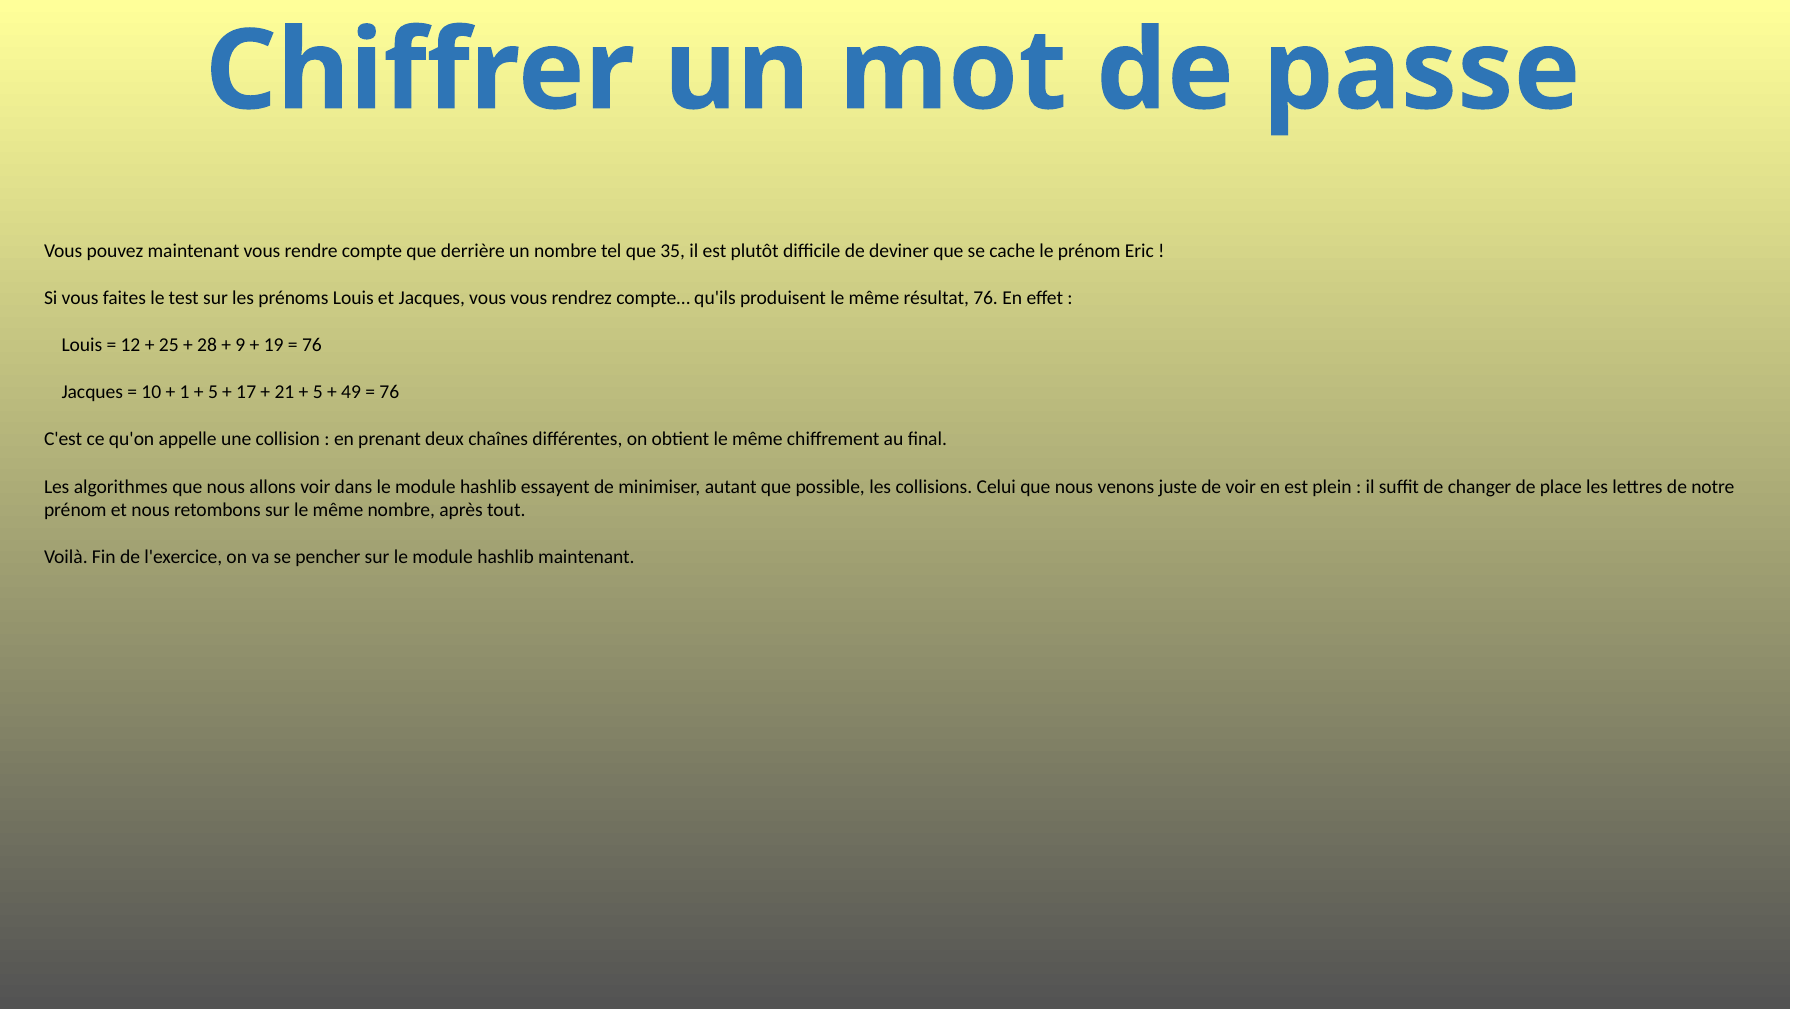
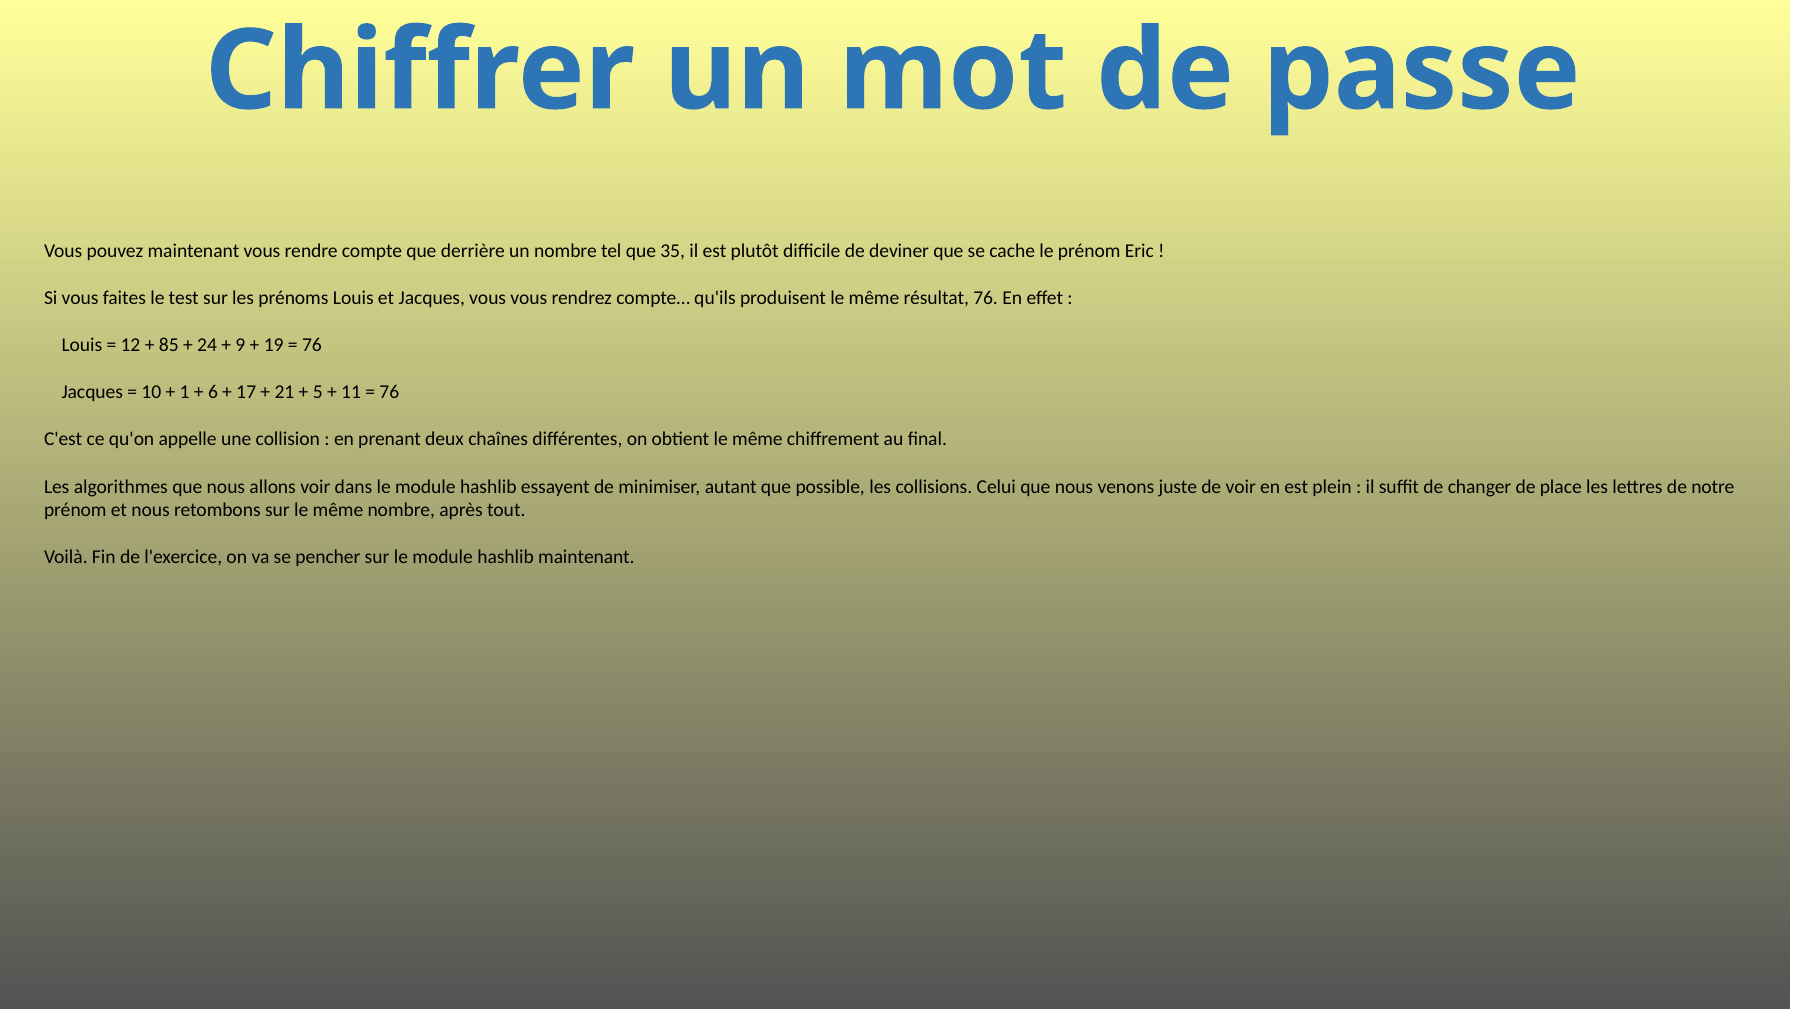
25: 25 -> 85
28: 28 -> 24
5 at (213, 393): 5 -> 6
49: 49 -> 11
